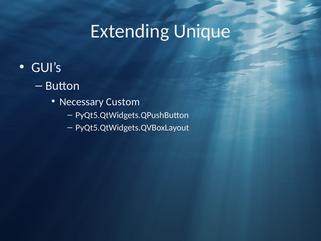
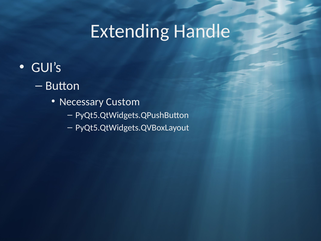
Unique: Unique -> Handle
